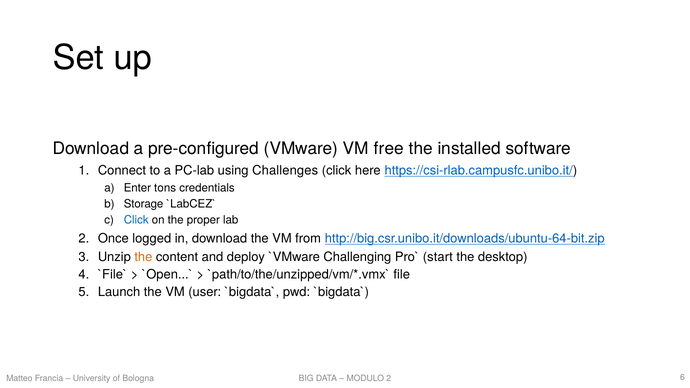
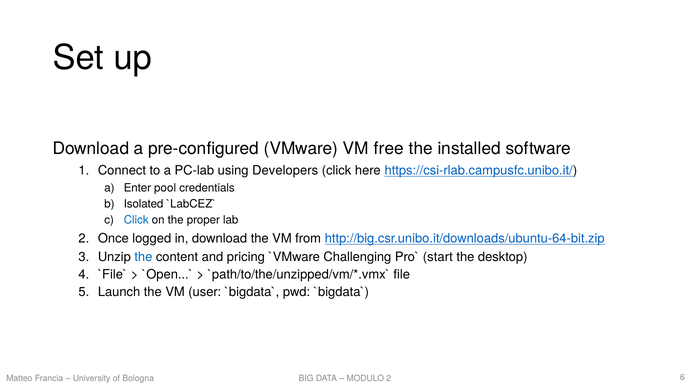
Challenges: Challenges -> Developers
tons: tons -> pool
Storage: Storage -> Isolated
the at (143, 257) colour: orange -> blue
deploy: deploy -> pricing
